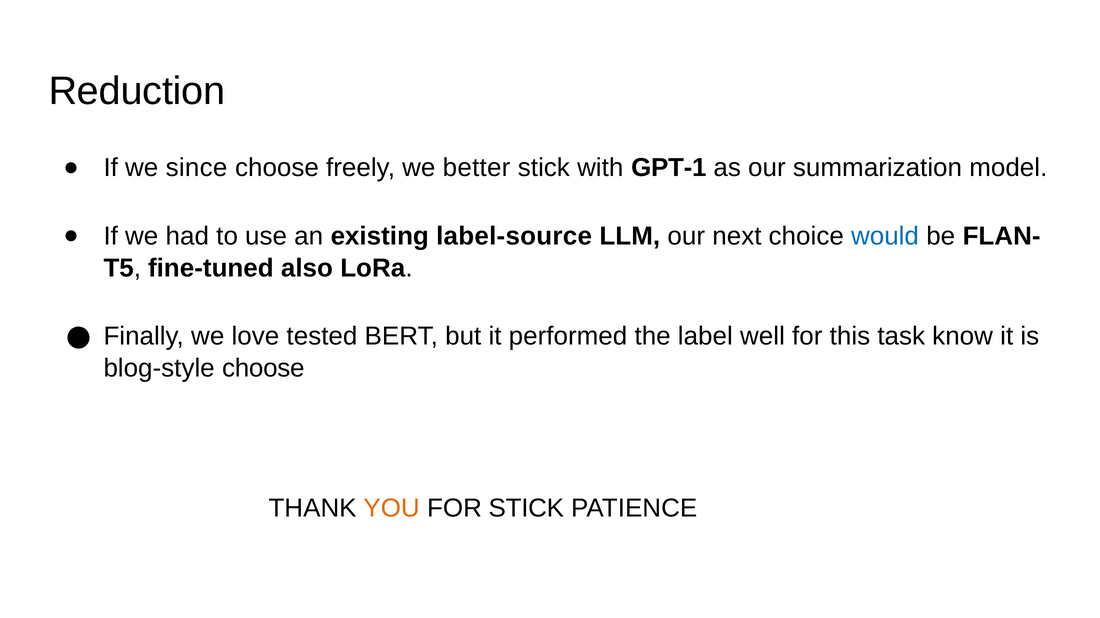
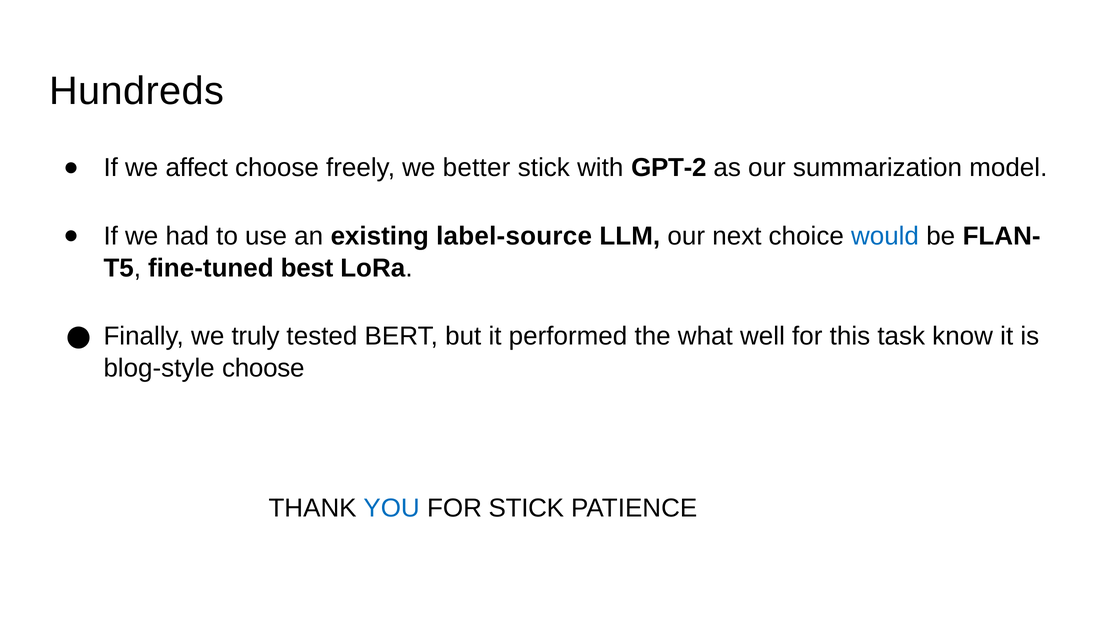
Reduction: Reduction -> Hundreds
since: since -> affect
GPT-1: GPT-1 -> GPT-2
also: also -> best
love: love -> truly
label: label -> what
YOU colour: orange -> blue
